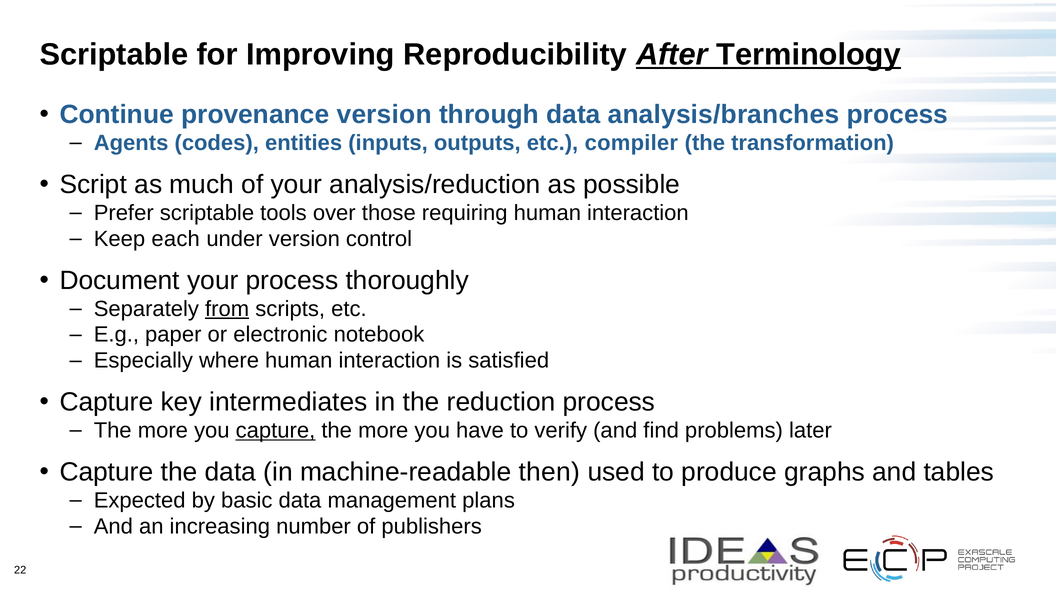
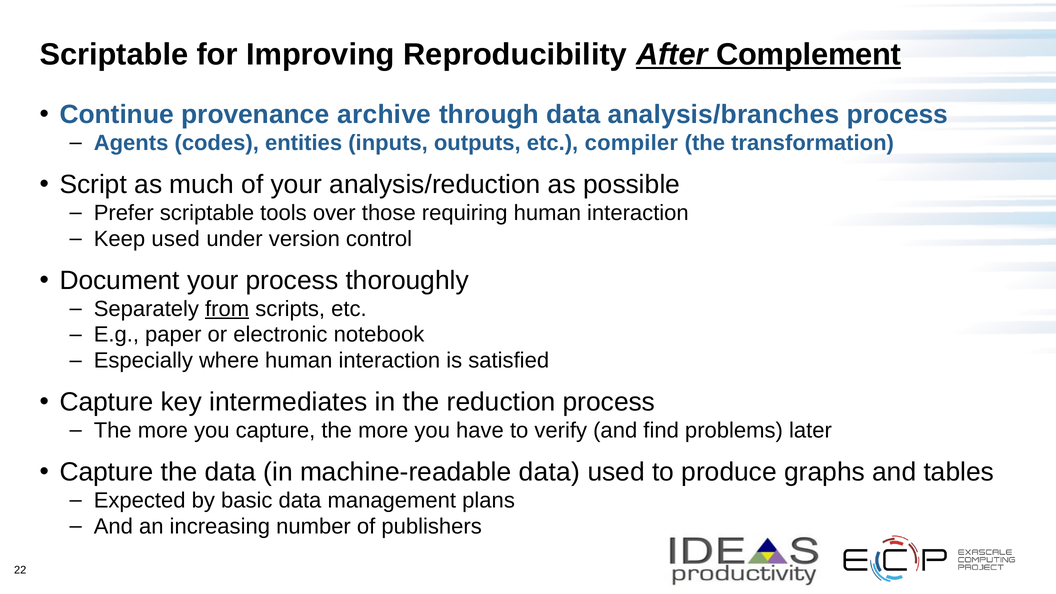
Terminology: Terminology -> Complement
provenance version: version -> archive
Keep each: each -> used
capture at (275, 431) underline: present -> none
machine-readable then: then -> data
